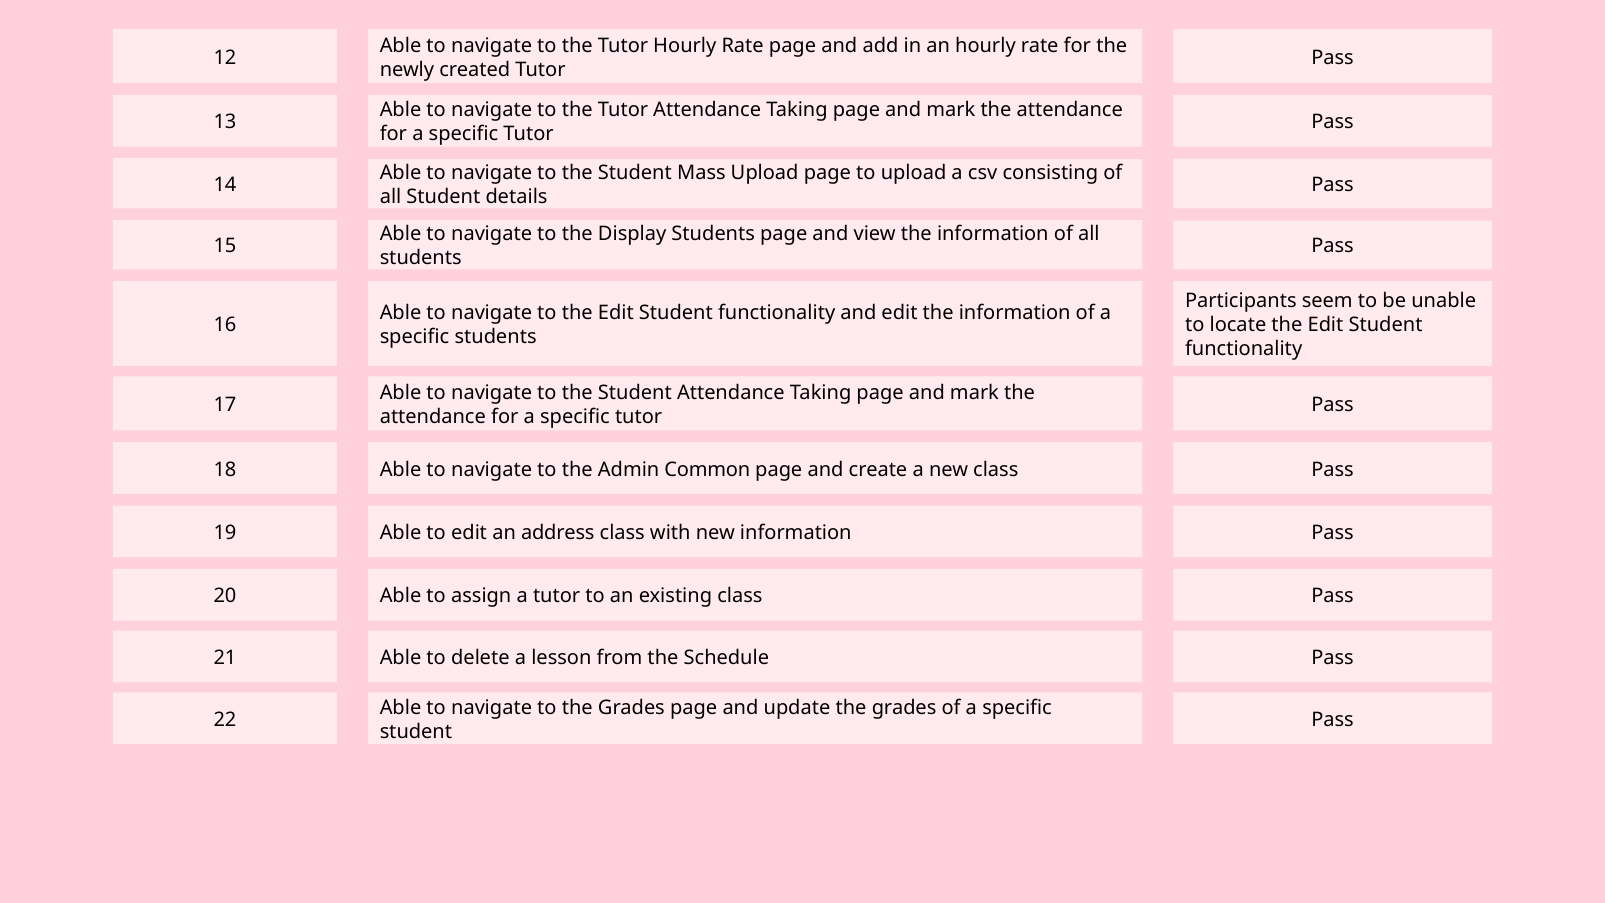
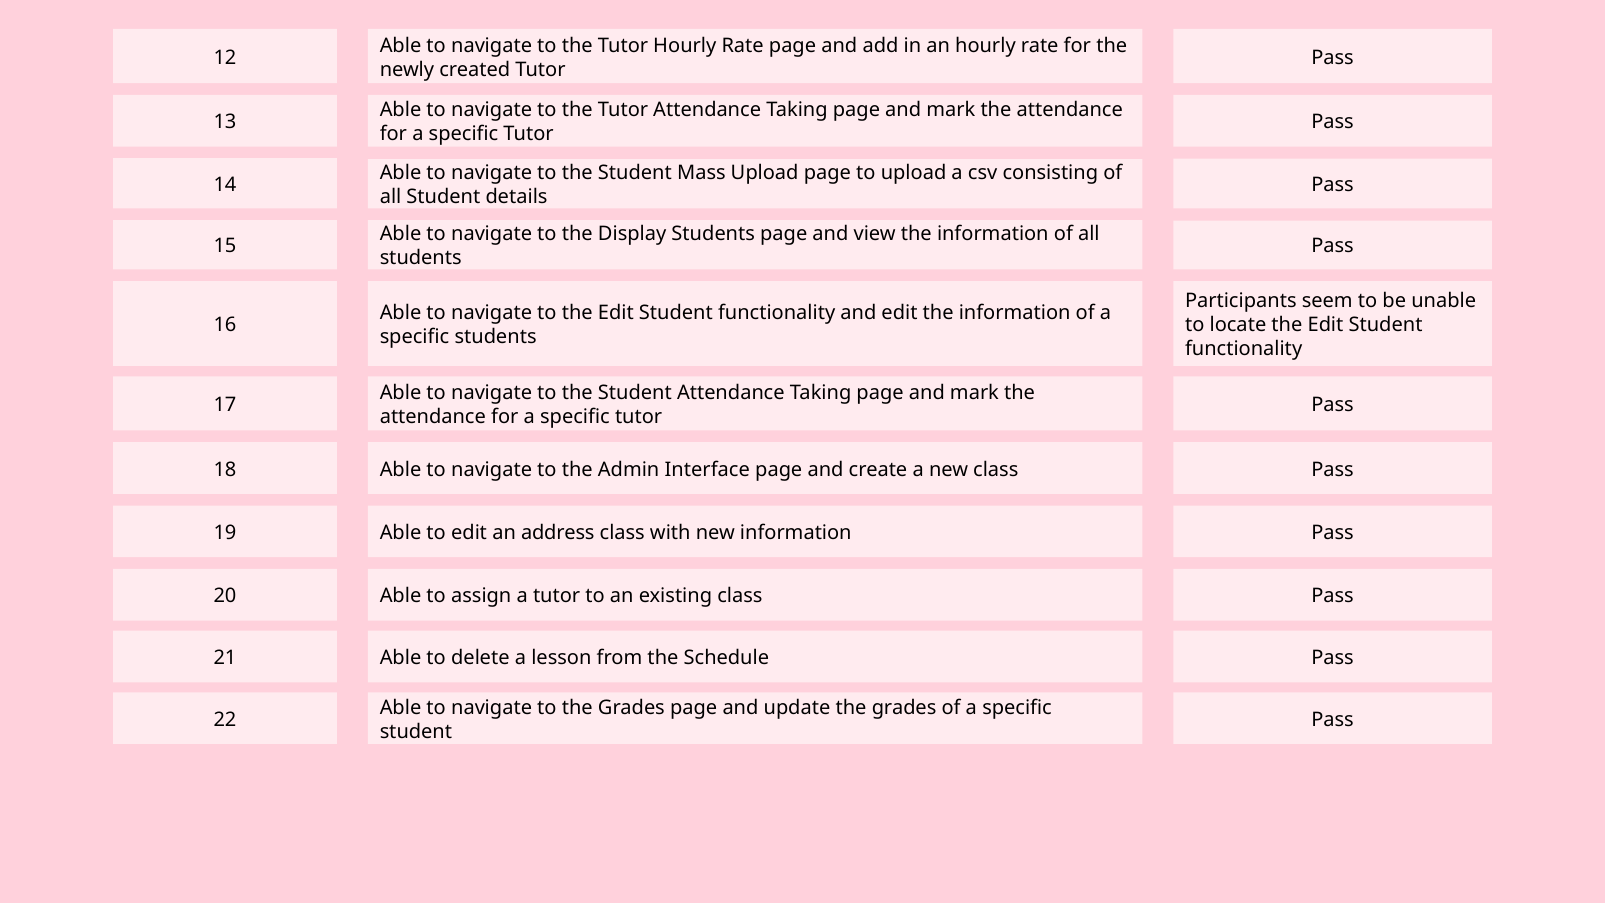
Common: Common -> Interface
